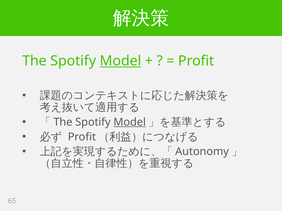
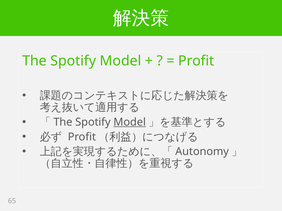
Model at (120, 61) underline: present -> none
